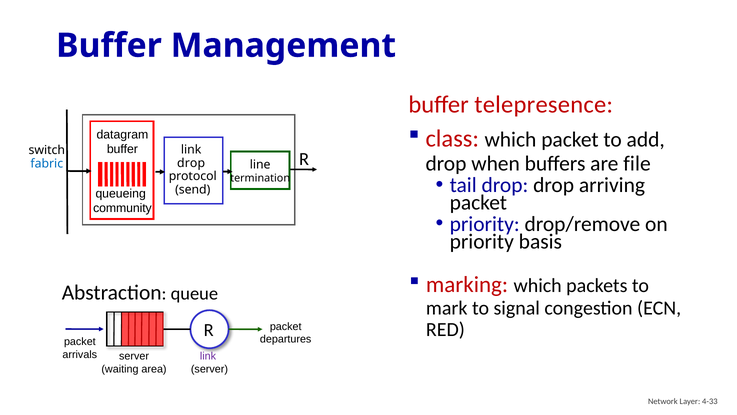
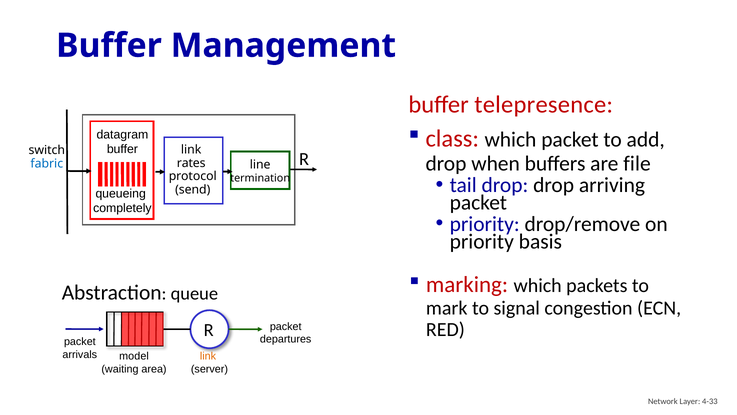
drop at (191, 163): drop -> rates
community: community -> completely
server at (134, 356): server -> model
link at (208, 356) colour: purple -> orange
